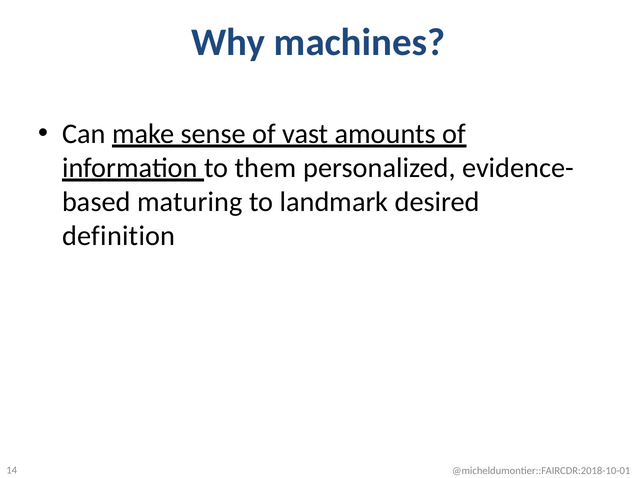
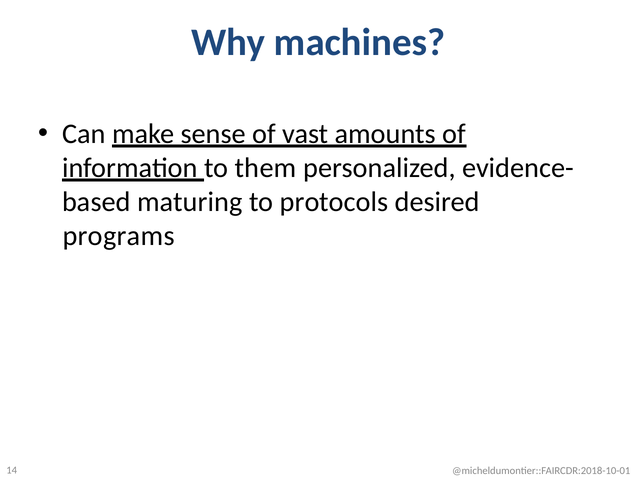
landmark: landmark -> protocols
definition: definition -> programs
